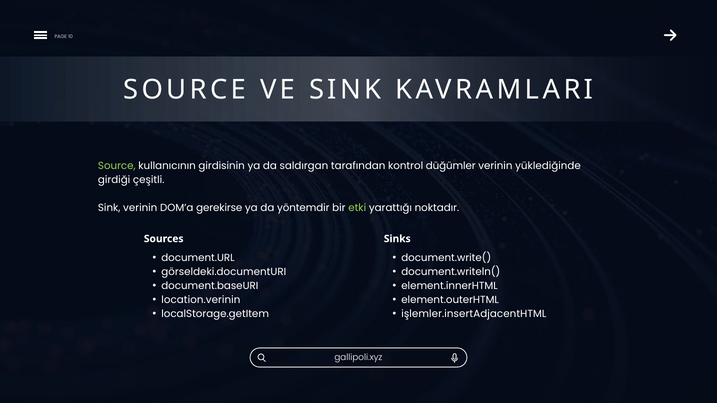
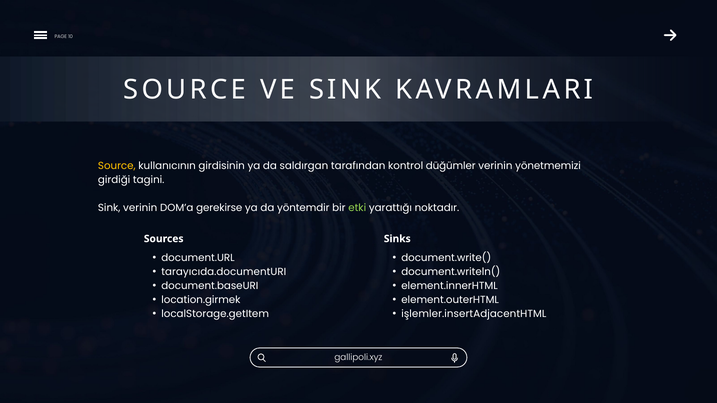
Source at (117, 166) colour: light green -> yellow
yüklediğinde: yüklediğinde -> yönetmemizi
çeşitli: çeşitli -> tagini
görseldeki.documentURI: görseldeki.documentURI -> tarayıcıda.documentURI
location.verinin: location.verinin -> location.girmek
